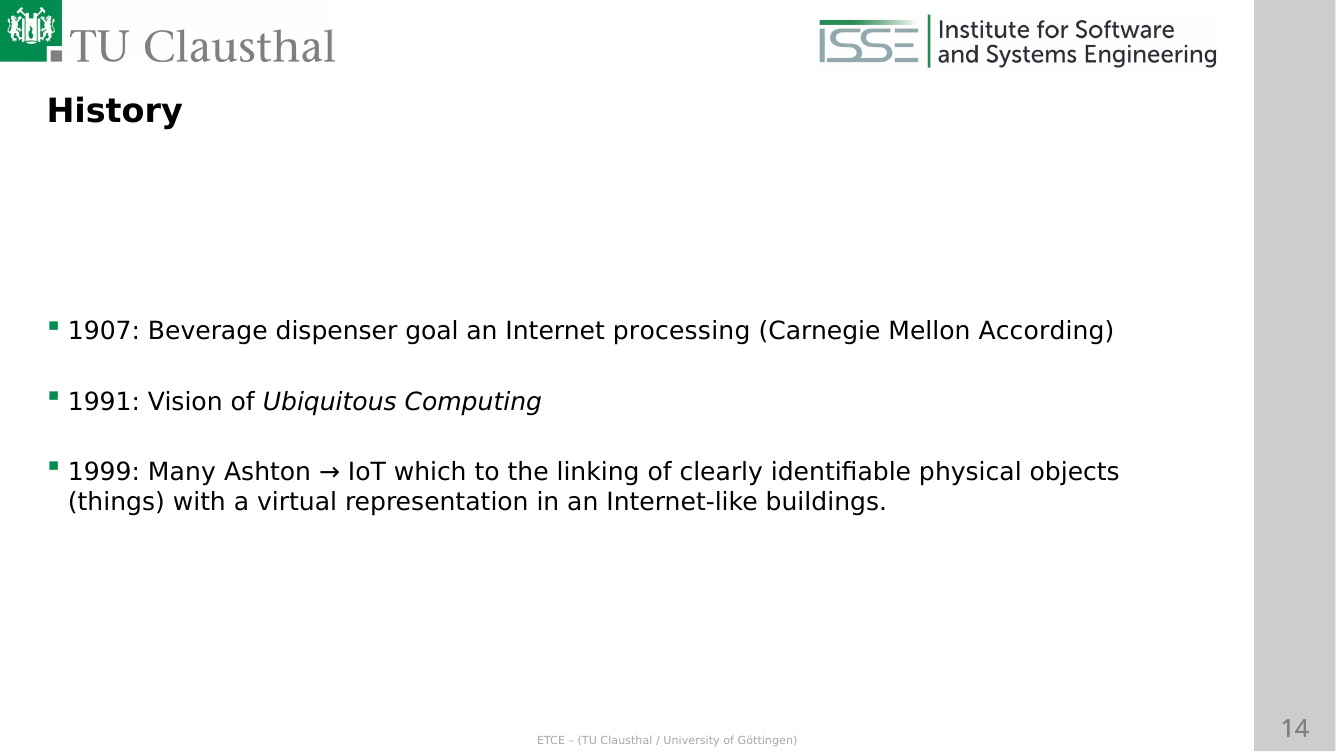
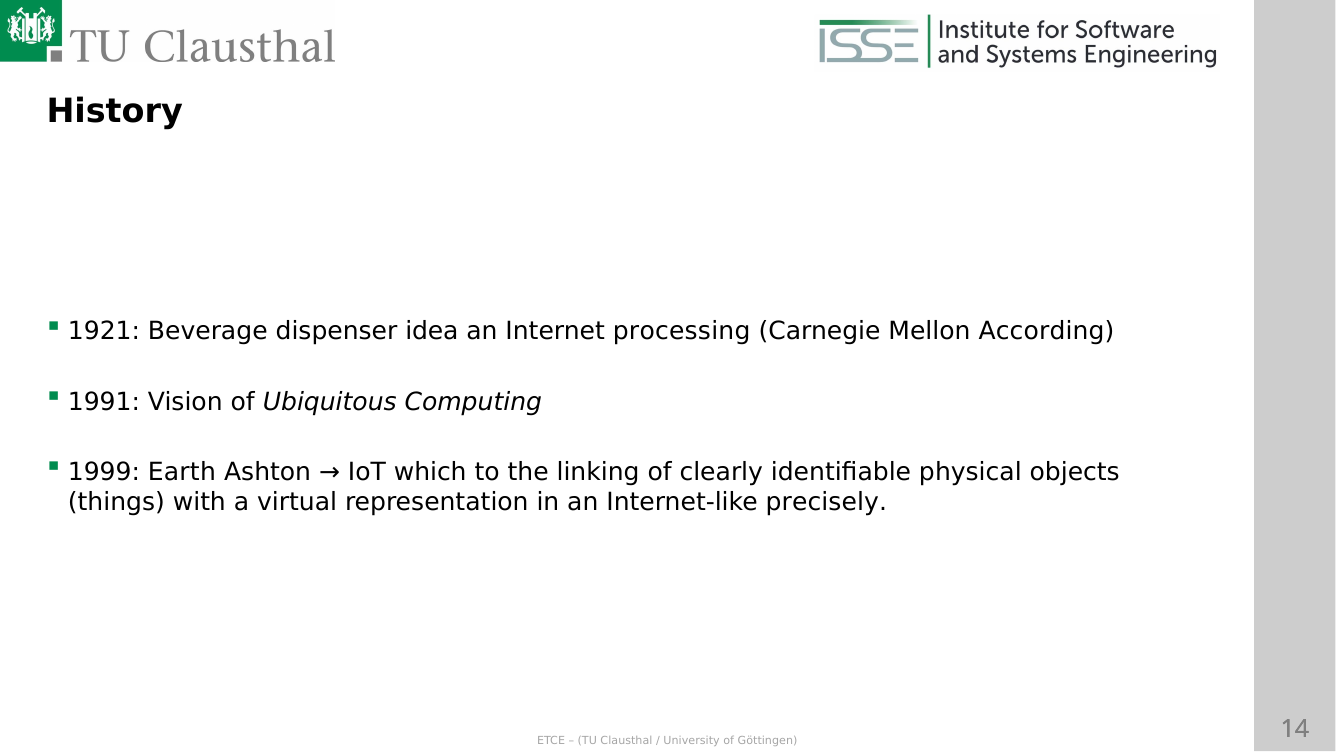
1907: 1907 -> 1921
goal: goal -> idea
Many: Many -> Earth
buildings: buildings -> precisely
